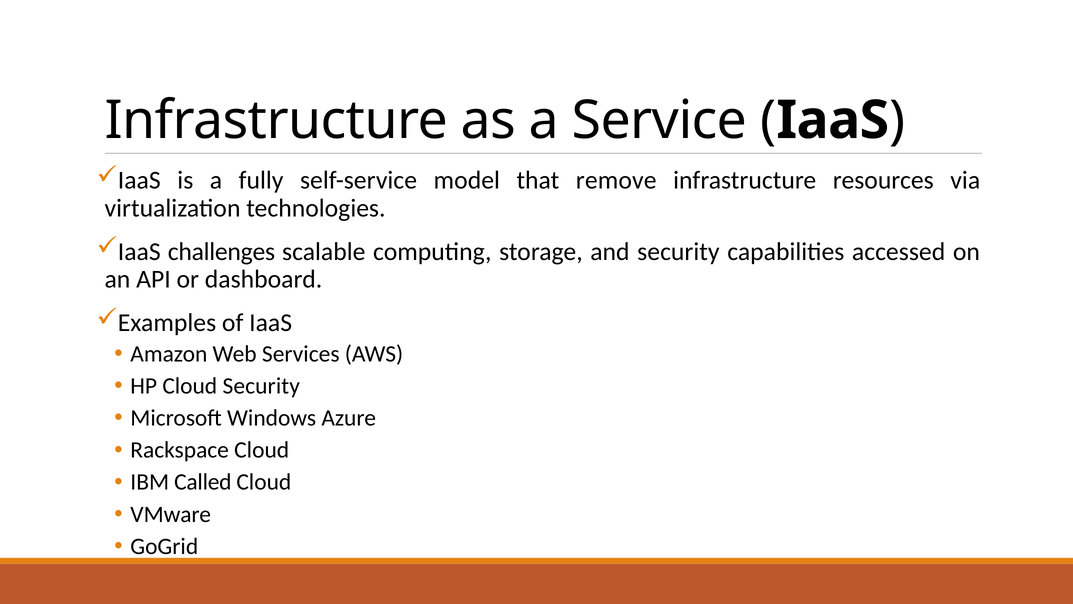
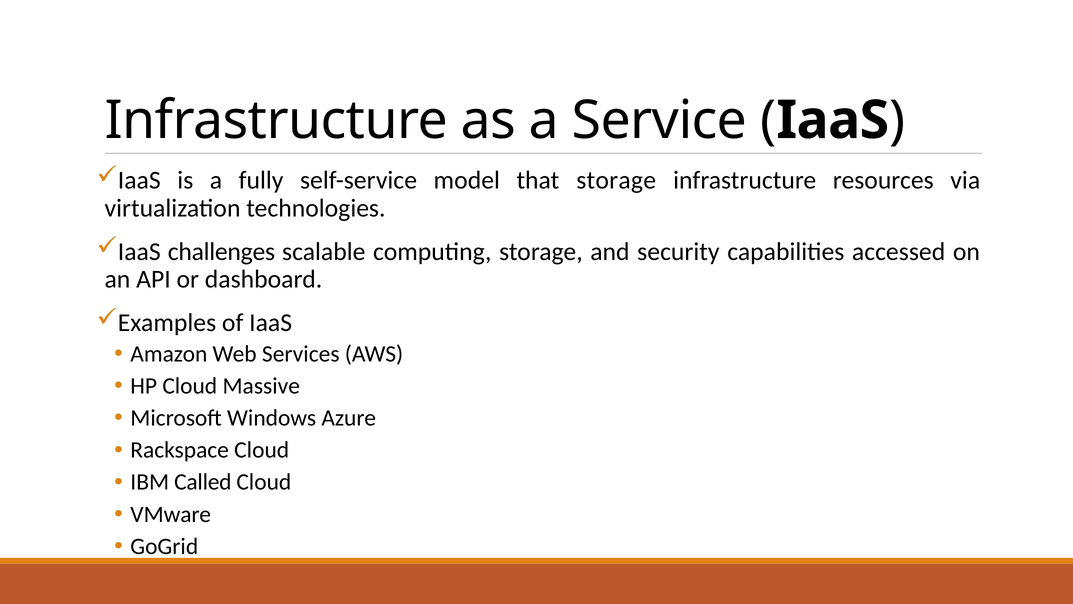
that remove: remove -> storage
Cloud Security: Security -> Massive
